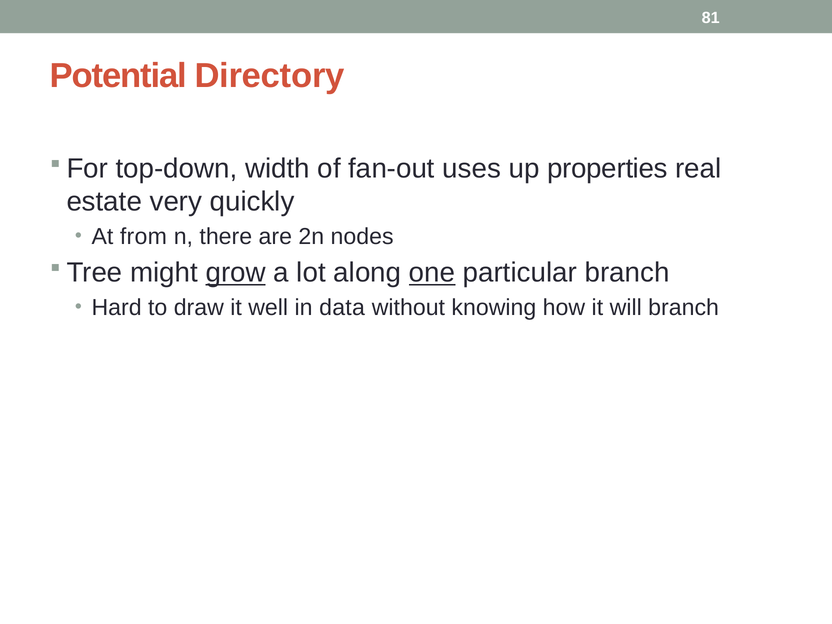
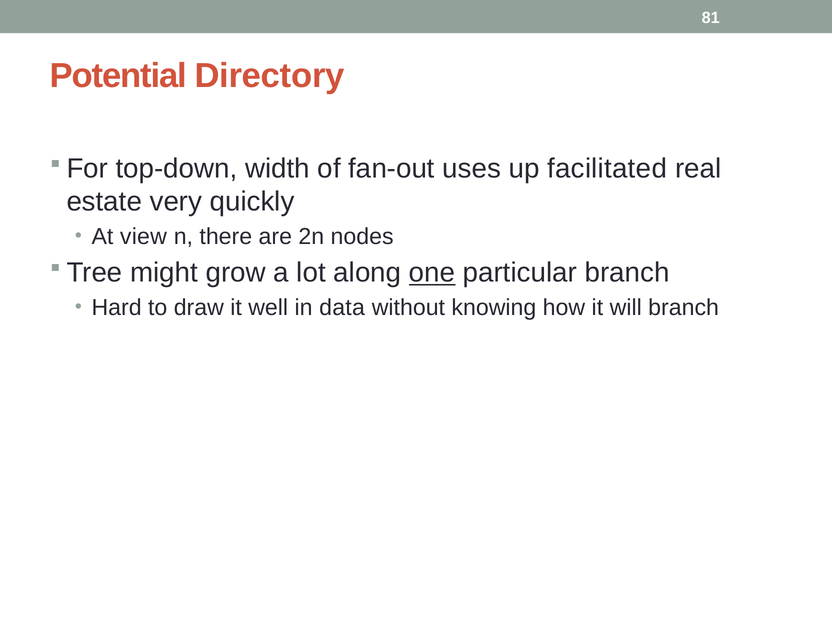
properties: properties -> facilitated
from: from -> view
grow underline: present -> none
